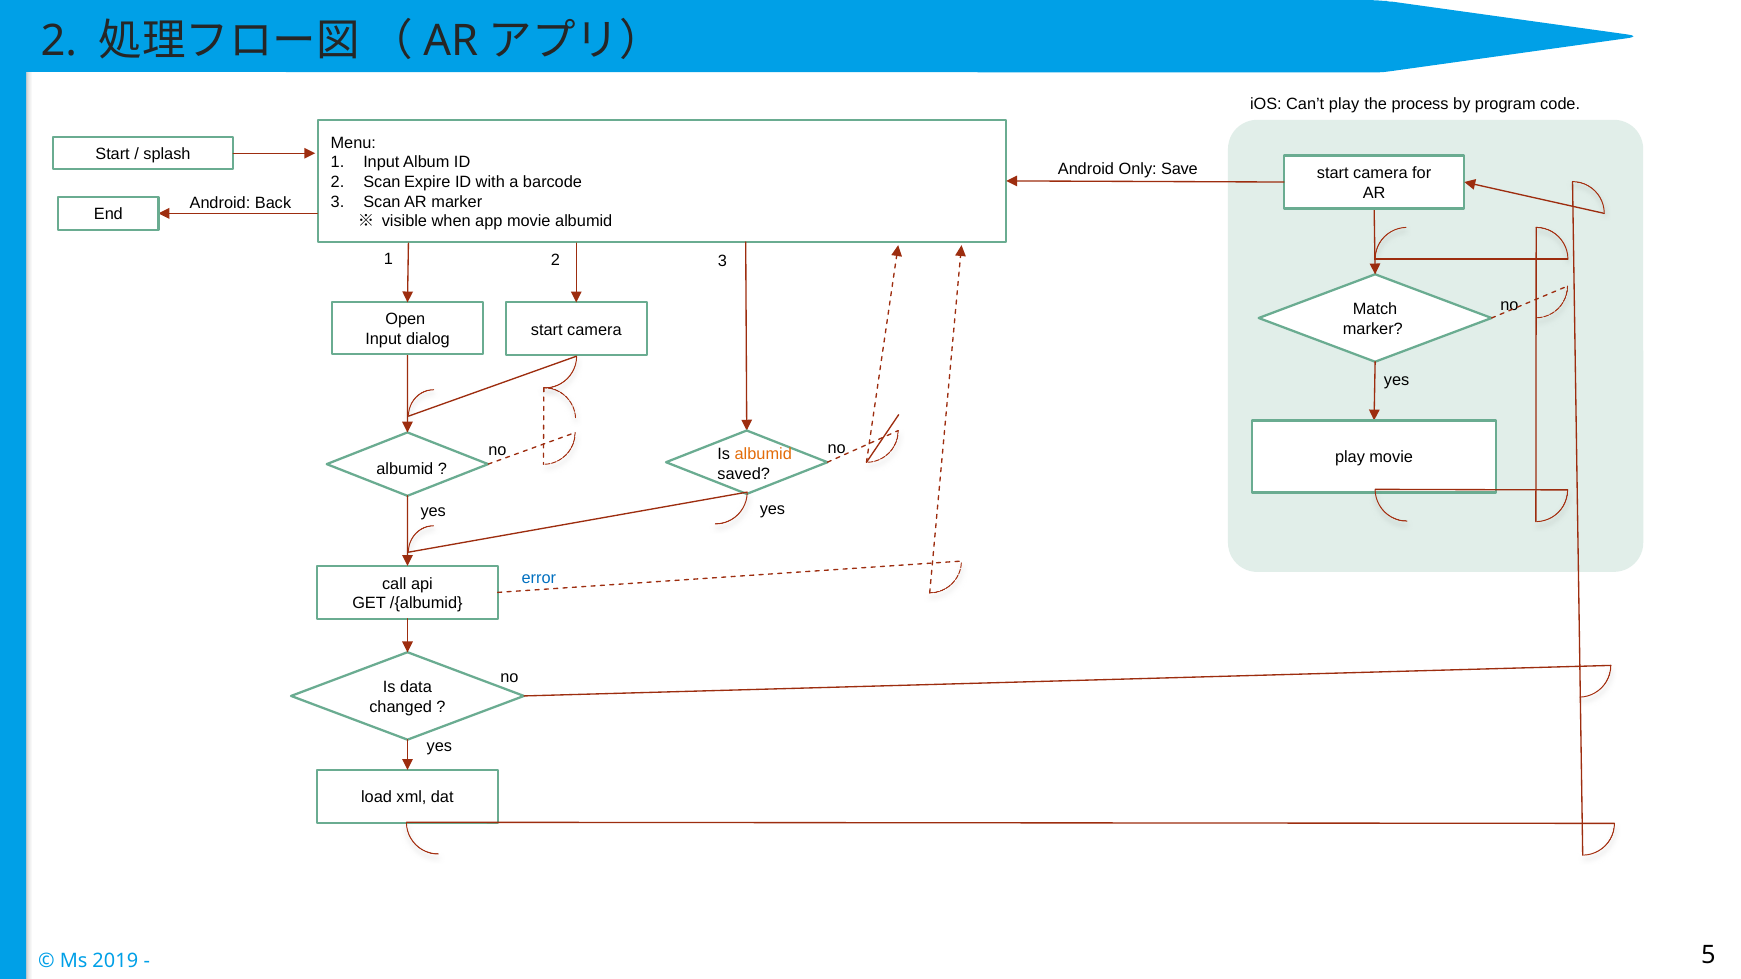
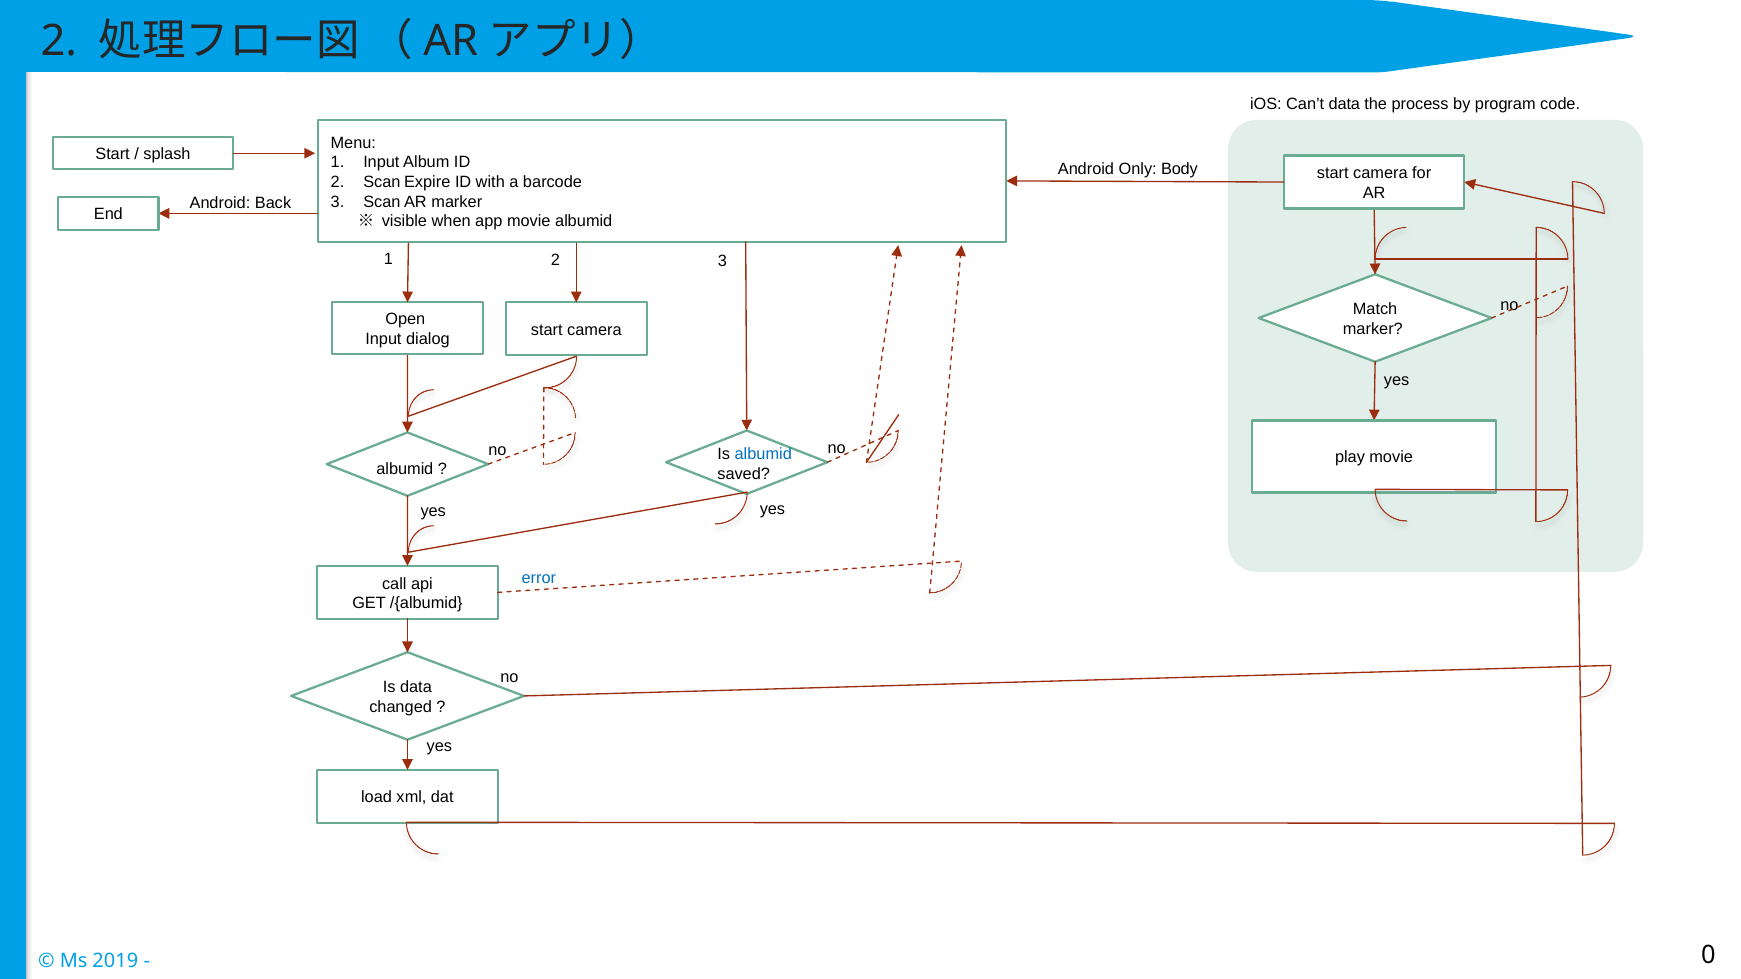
Can’t play: play -> data
Save: Save -> Body
albumid at (763, 454) colour: orange -> blue
5: 5 -> 0
